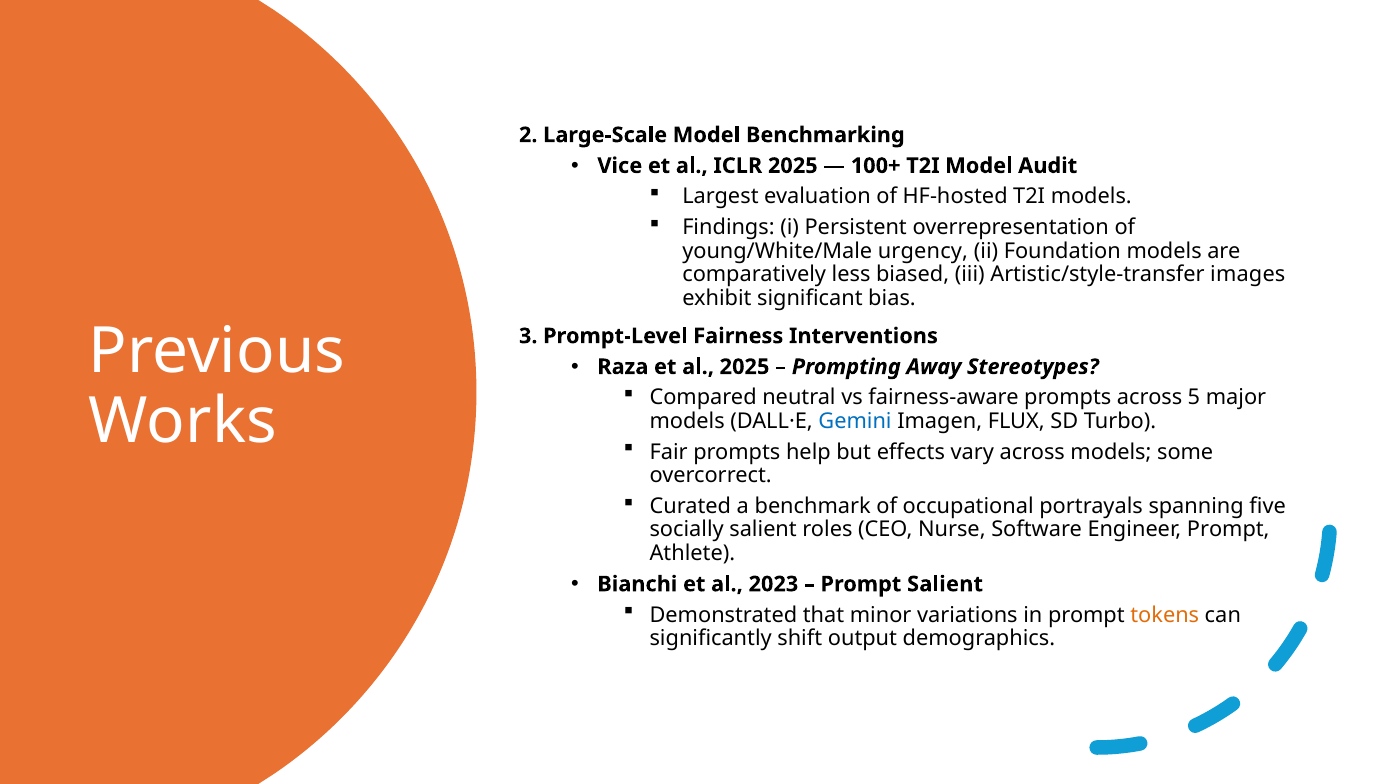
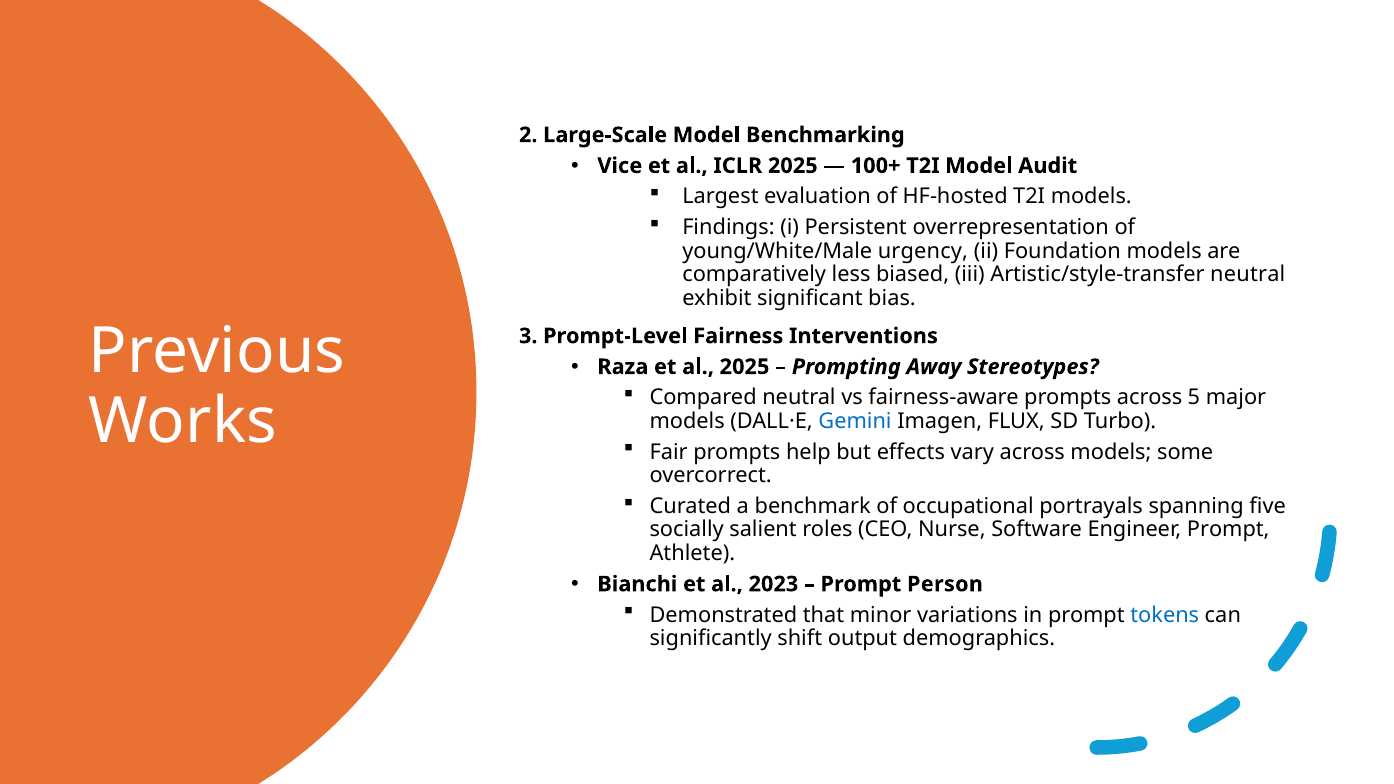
Artistic/style-transfer images: images -> neutral
Prompt Salient: Salient -> Person
tokens colour: orange -> blue
